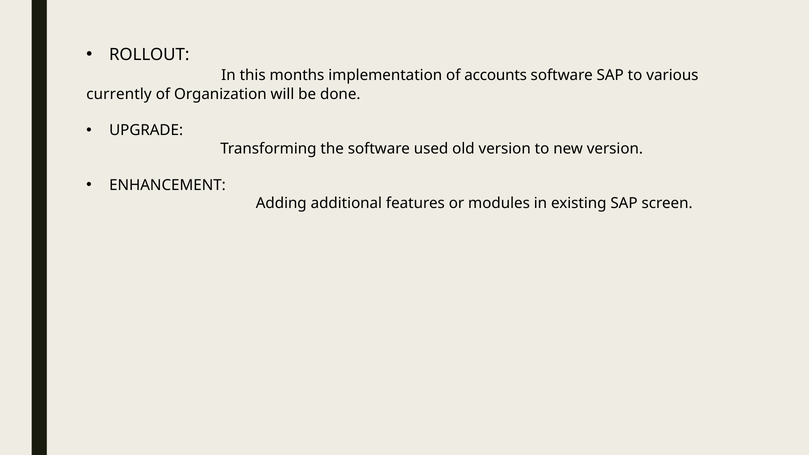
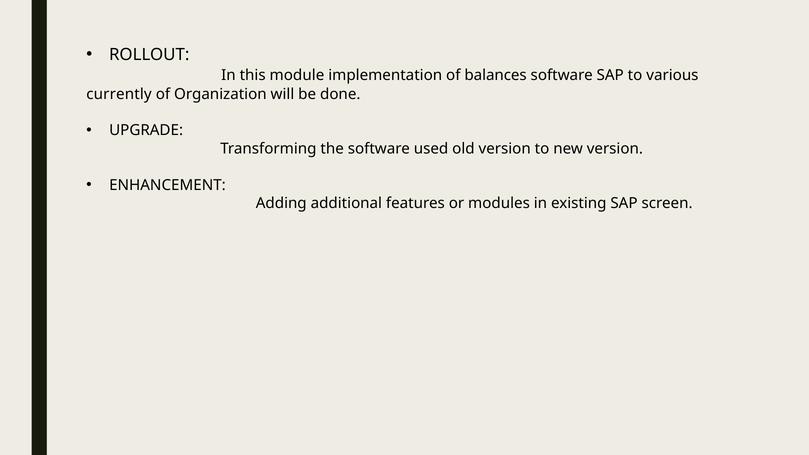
months: months -> module
accounts: accounts -> balances
